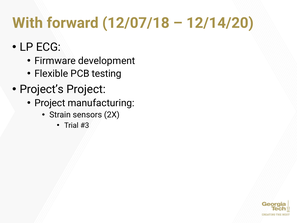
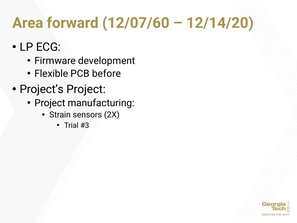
With: With -> Area
12/07/18: 12/07/18 -> 12/07/60
testing: testing -> before
